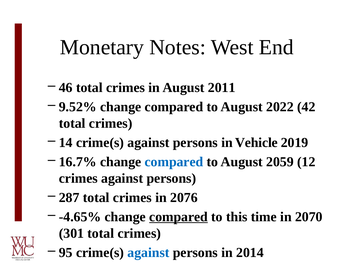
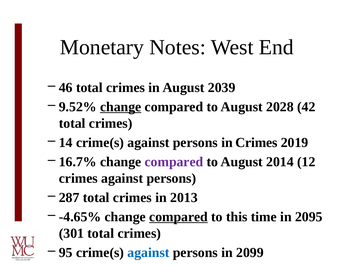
2011: 2011 -> 2039
change at (121, 107) underline: none -> present
2022: 2022 -> 2028
in Vehicle: Vehicle -> Crimes
compared at (174, 162) colour: blue -> purple
2059: 2059 -> 2014
2076: 2076 -> 2013
2070: 2070 -> 2095
2014: 2014 -> 2099
